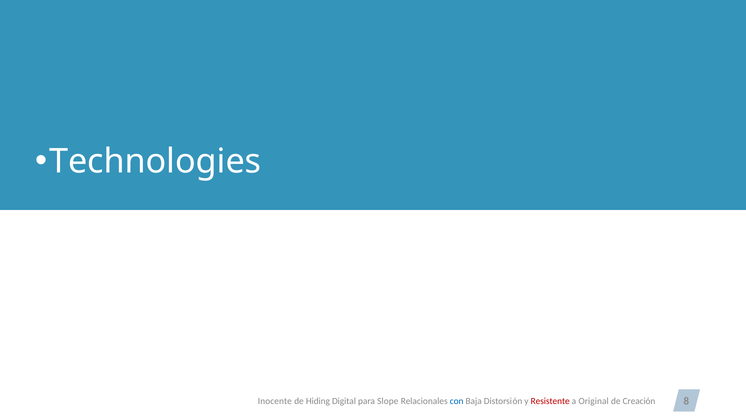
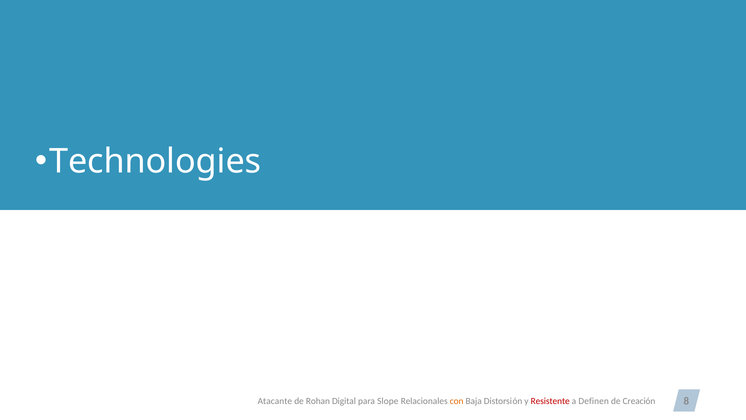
Inocente: Inocente -> Atacante
Hiding: Hiding -> Rohan
con colour: blue -> orange
Original: Original -> Definen
